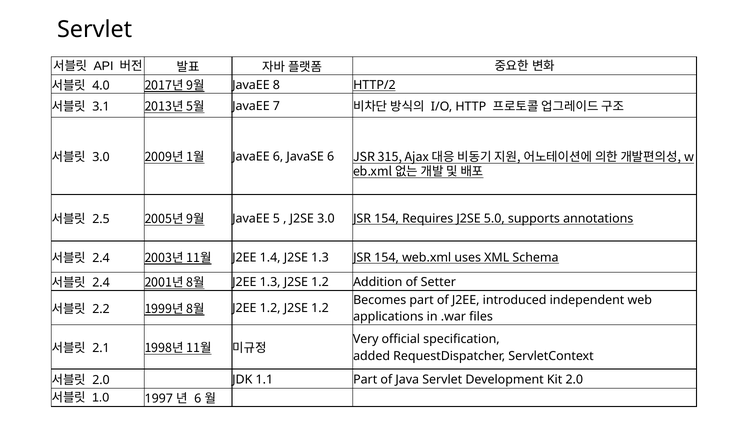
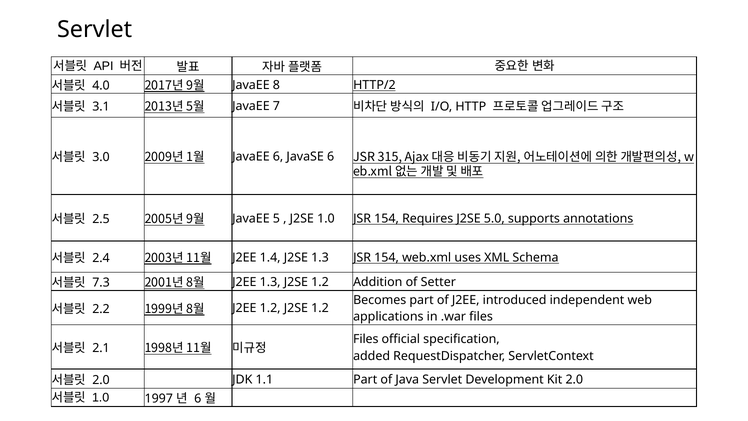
J2SE 3.0: 3.0 -> 1.0
2.4 at (101, 283): 2.4 -> 7.3
Very at (366, 339): Very -> Files
